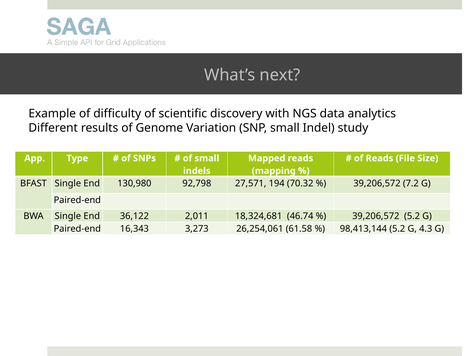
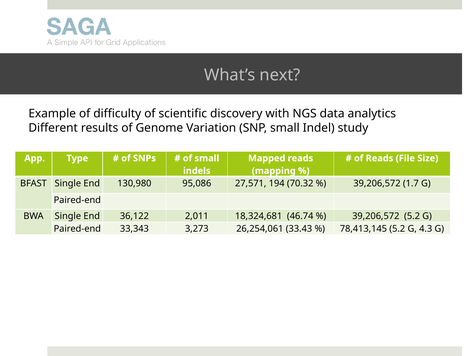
92,798: 92,798 -> 95,086
7.2: 7.2 -> 1.7
16,343: 16,343 -> 33,343
61.58: 61.58 -> 33.43
98,413,144: 98,413,144 -> 78,413,145
